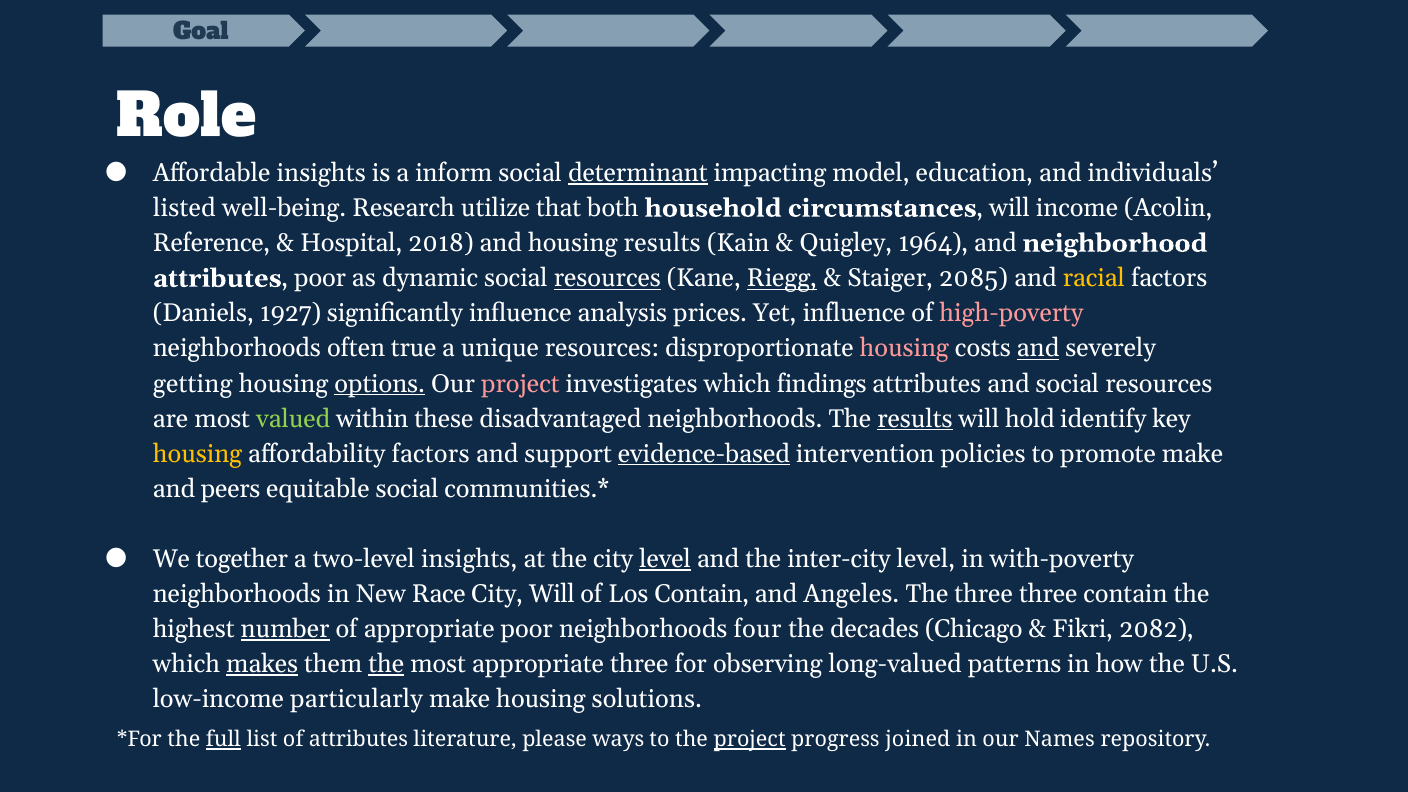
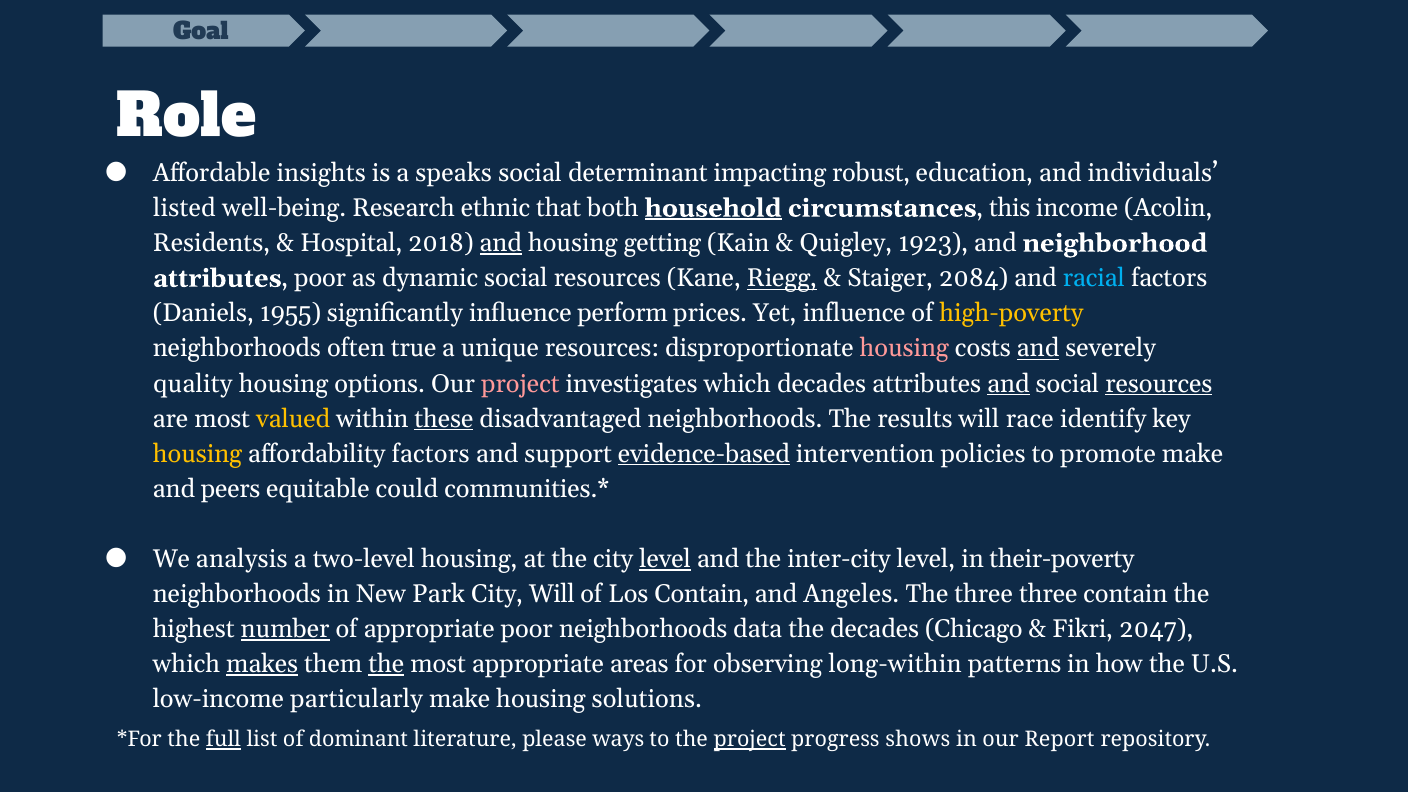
inform: inform -> speaks
determinant underline: present -> none
model: model -> robust
utilize: utilize -> ethnic
household underline: none -> present
circumstances will: will -> this
Reference: Reference -> Residents
and at (501, 243) underline: none -> present
housing results: results -> getting
1964: 1964 -> 1923
resources at (607, 278) underline: present -> none
2085: 2085 -> 2084
racial colour: yellow -> light blue
1927: 1927 -> 1955
analysis: analysis -> perform
high-poverty colour: pink -> yellow
getting: getting -> quality
options underline: present -> none
which findings: findings -> decades
and at (1008, 384) underline: none -> present
resources at (1159, 384) underline: none -> present
valued colour: light green -> yellow
these underline: none -> present
results at (915, 419) underline: present -> none
hold: hold -> race
equitable social: social -> could
together: together -> analysis
two-level insights: insights -> housing
with-poverty: with-poverty -> their-poverty
Race: Race -> Park
four: four -> data
2082: 2082 -> 2047
appropriate three: three -> areas
long-valued: long-valued -> long-within
of attributes: attributes -> dominant
joined: joined -> shows
Names: Names -> Report
